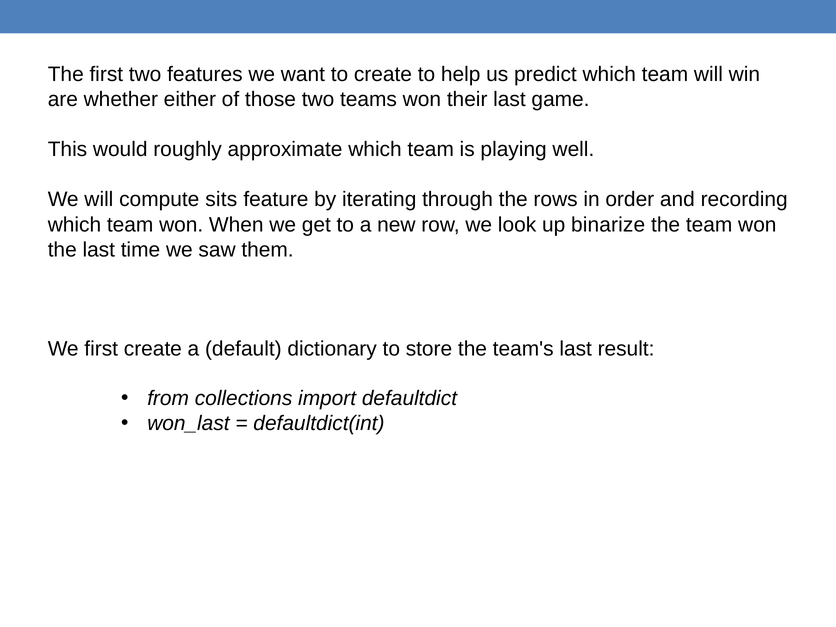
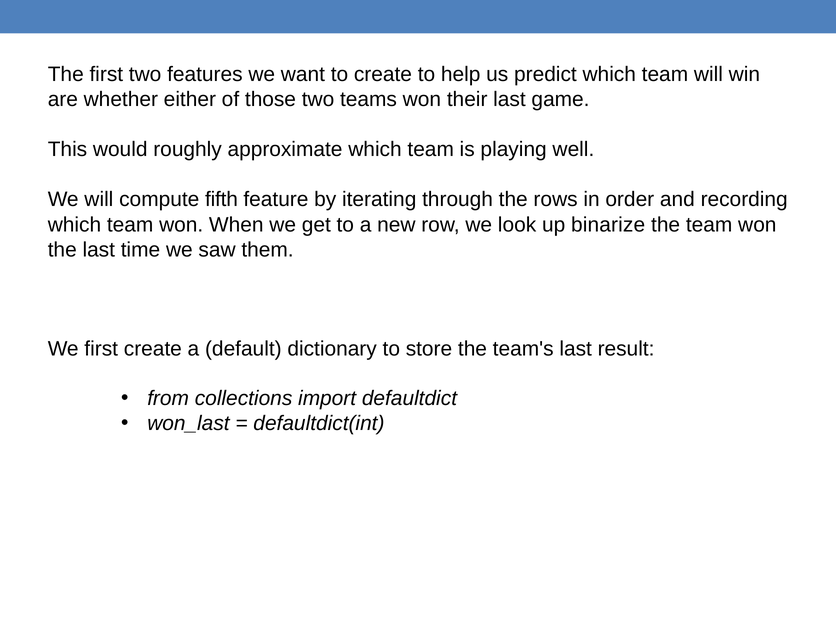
sits: sits -> fifth
